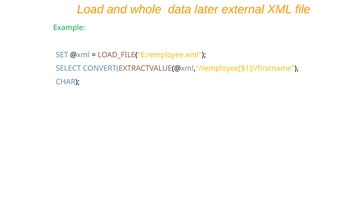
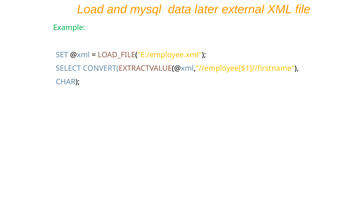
whole: whole -> mysql
